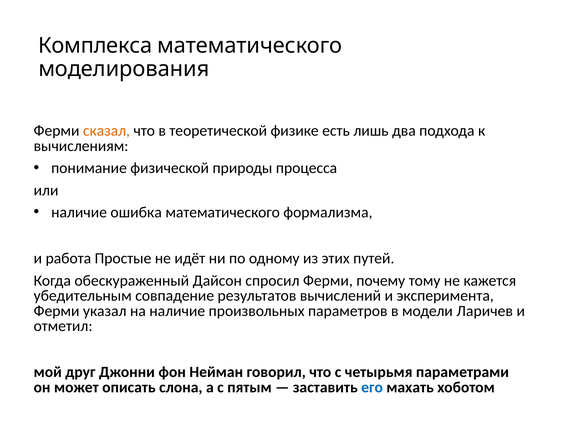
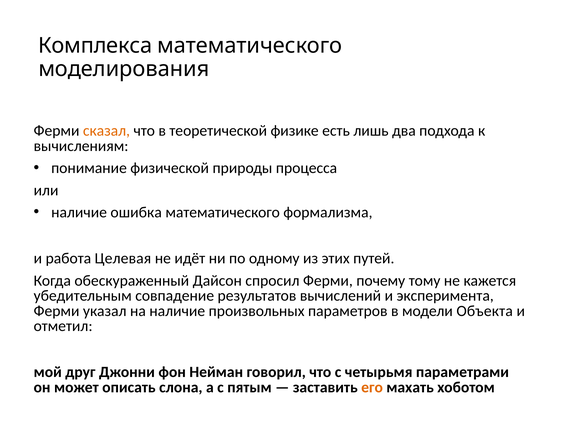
Простые: Простые -> Целевая
Ларичев: Ларичев -> Объекта
его colour: blue -> orange
